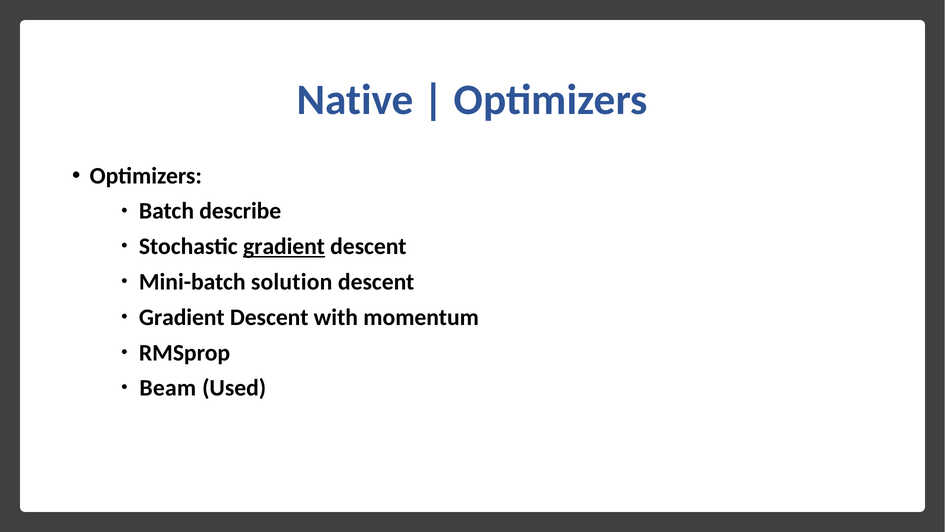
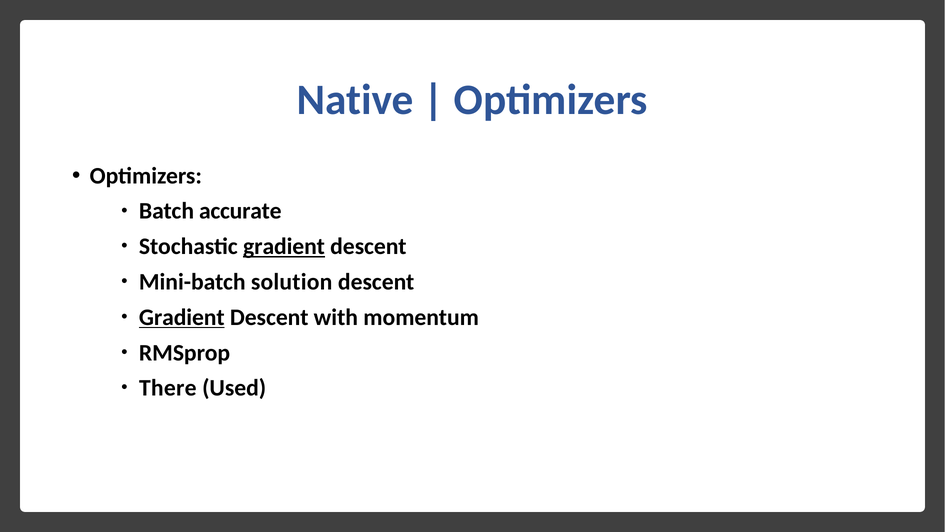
describe: describe -> accurate
Gradient at (182, 317) underline: none -> present
Beam: Beam -> There
